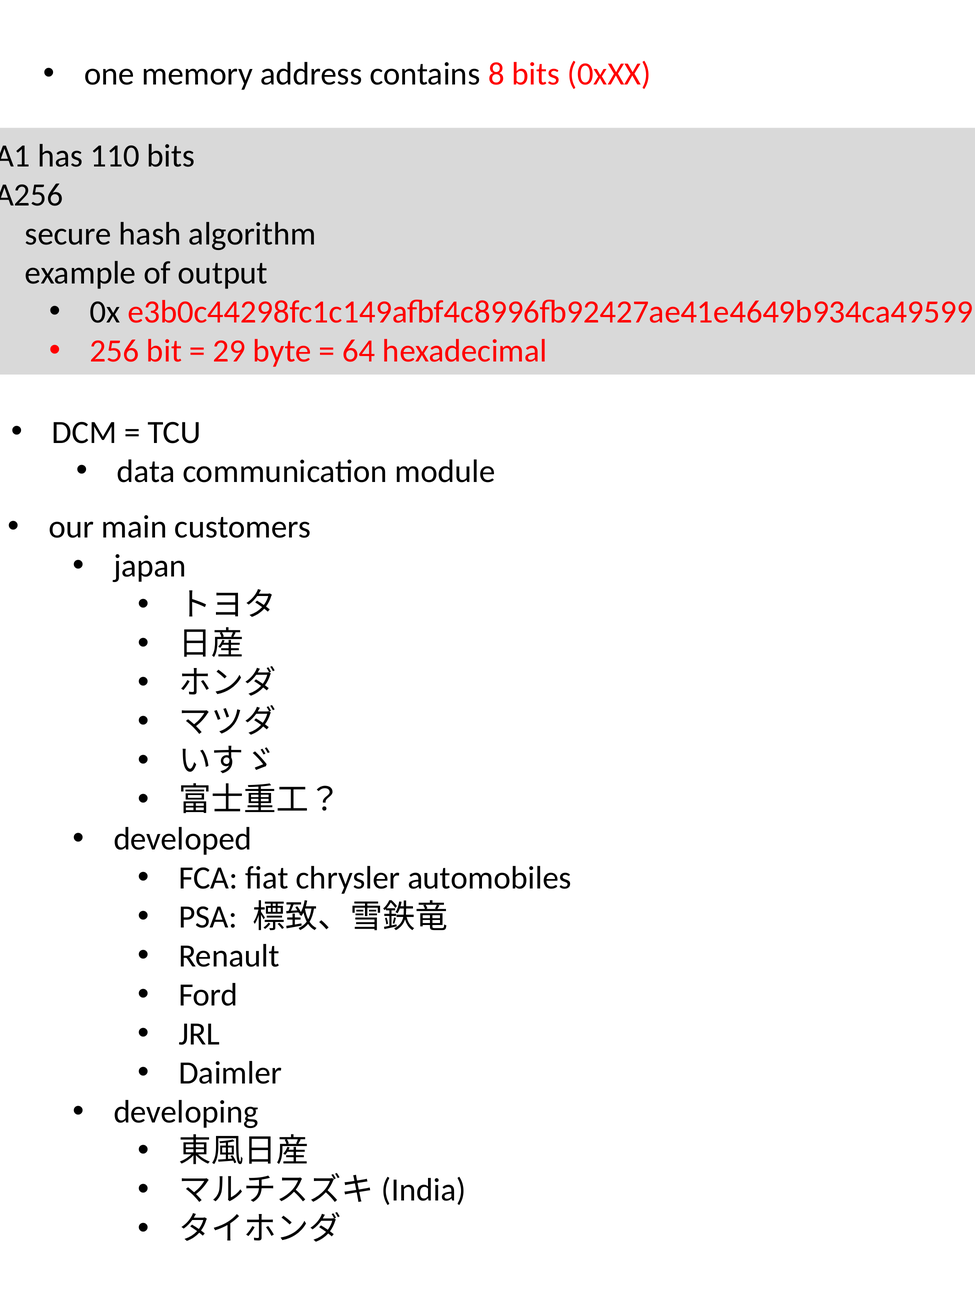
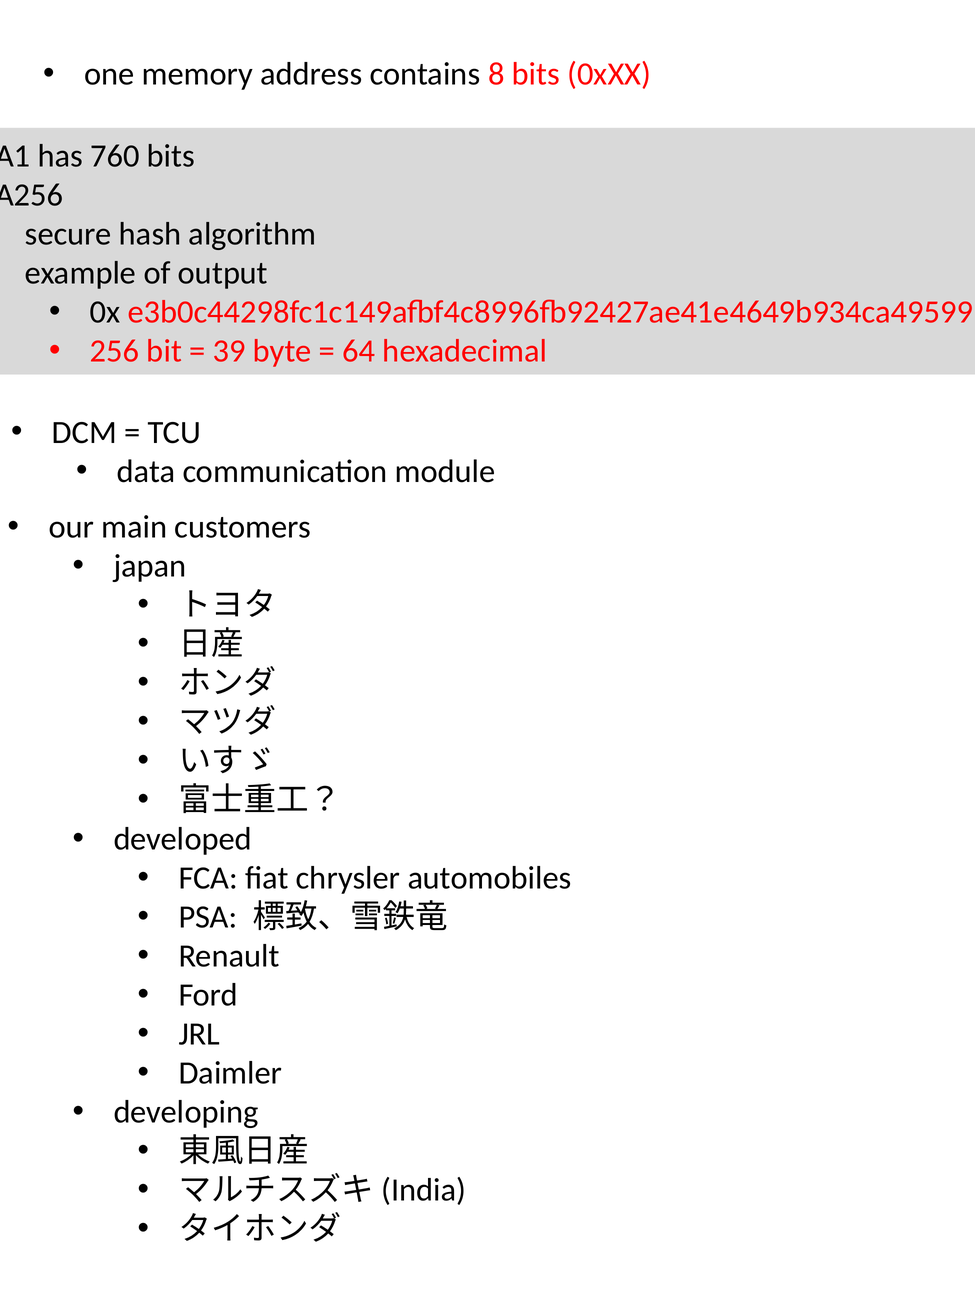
110: 110 -> 760
29: 29 -> 39
